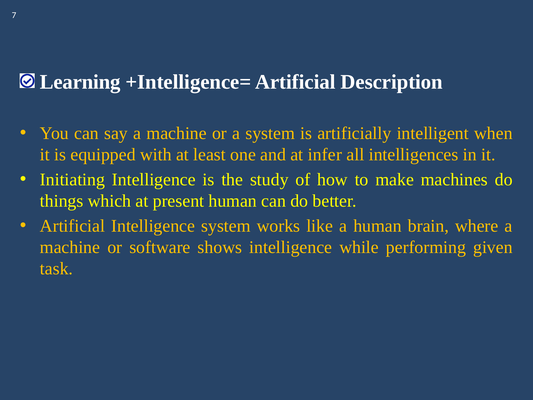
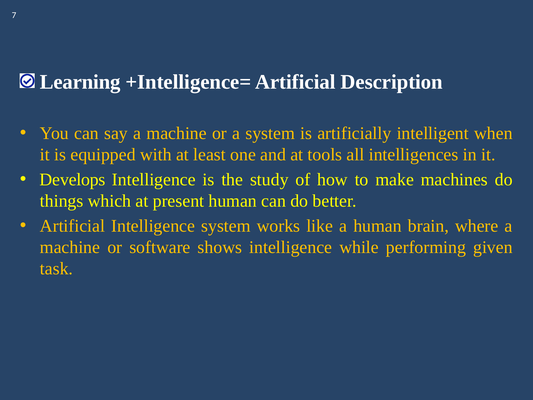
infer: infer -> tools
Initiating: Initiating -> Develops
